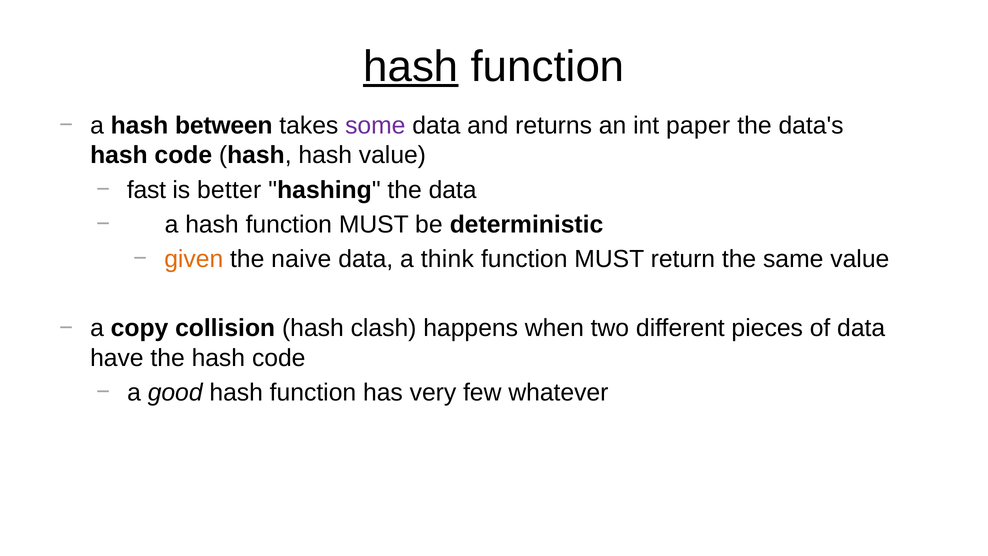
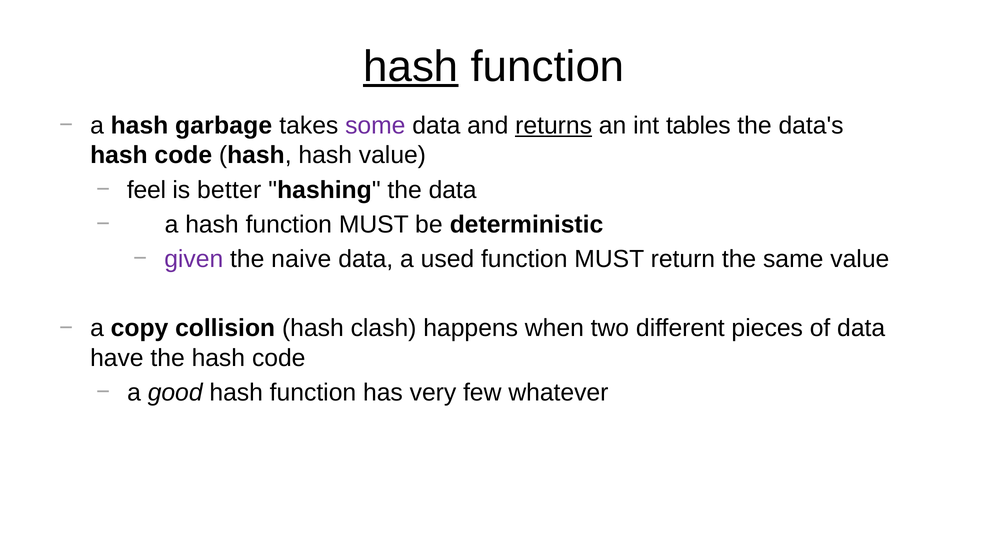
between: between -> garbage
returns underline: none -> present
paper: paper -> tables
fast: fast -> feel
given colour: orange -> purple
think: think -> used
